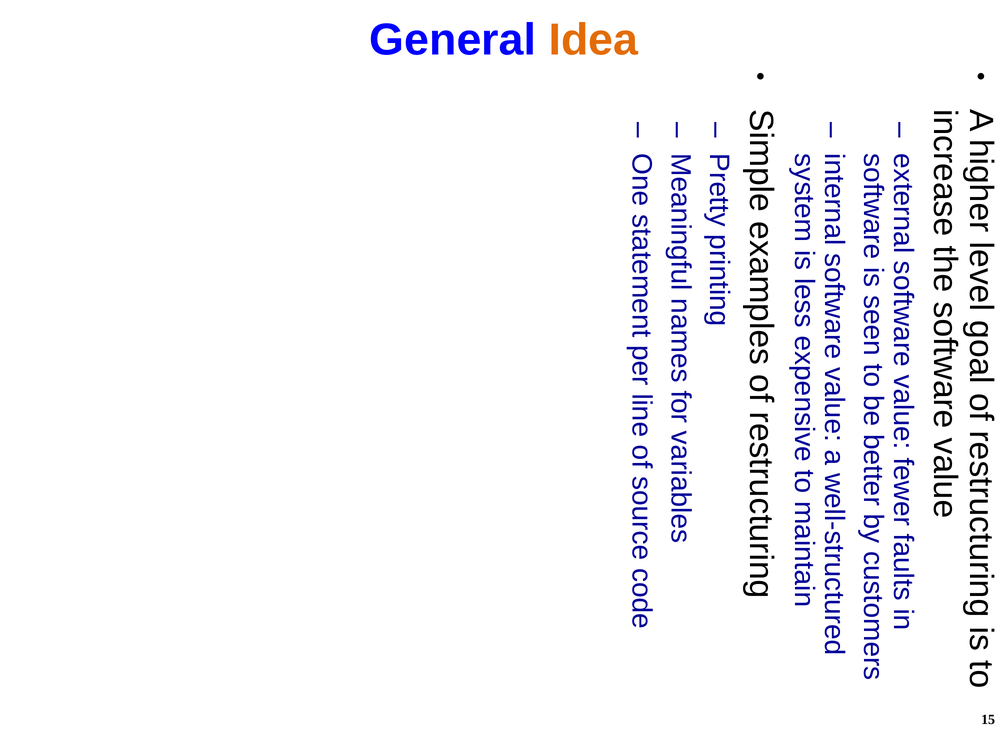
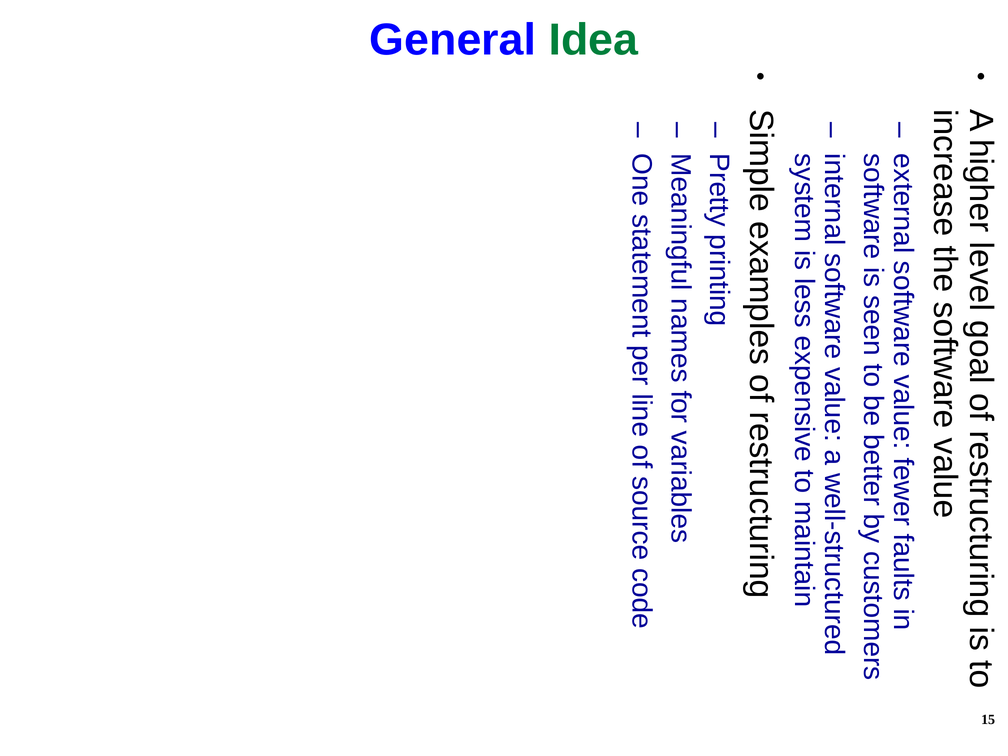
Idea colour: orange -> green
